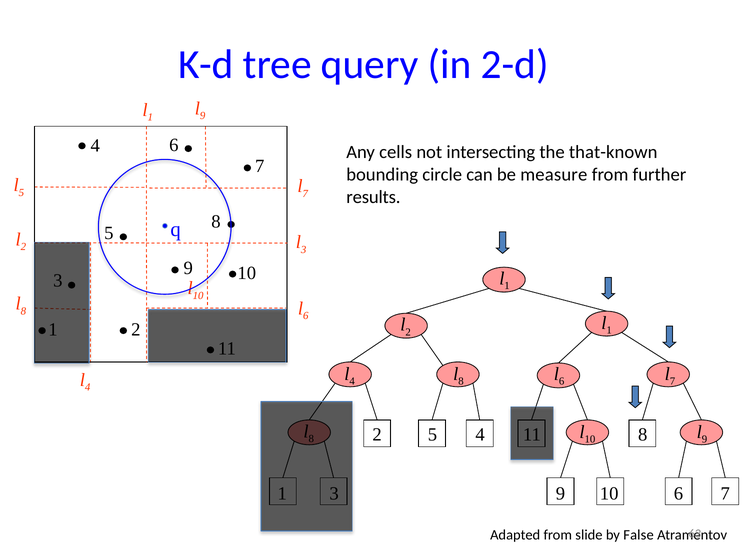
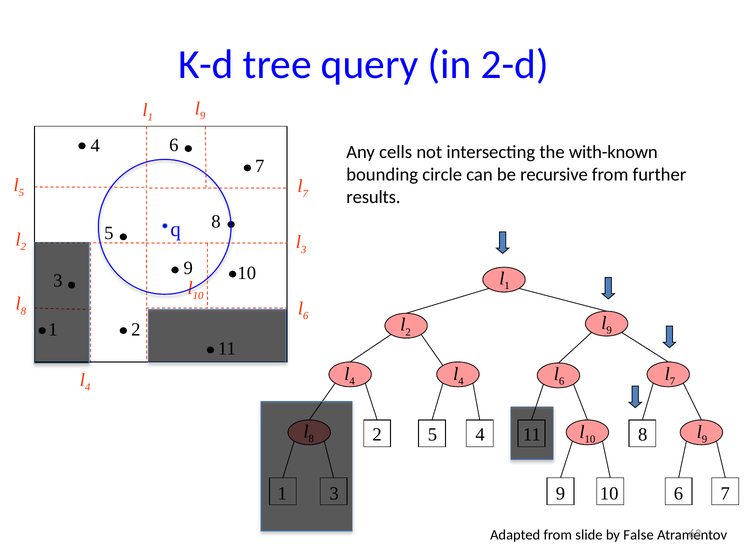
that-known: that-known -> with-known
measure: measure -> recursive
1 at (609, 331): 1 -> 9
8 at (461, 382): 8 -> 4
